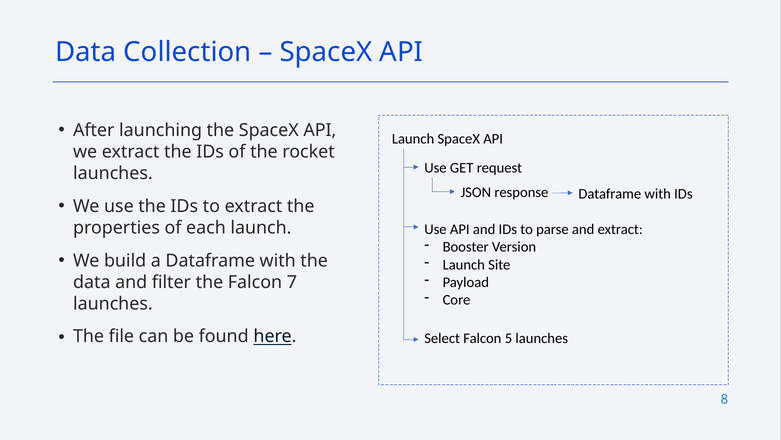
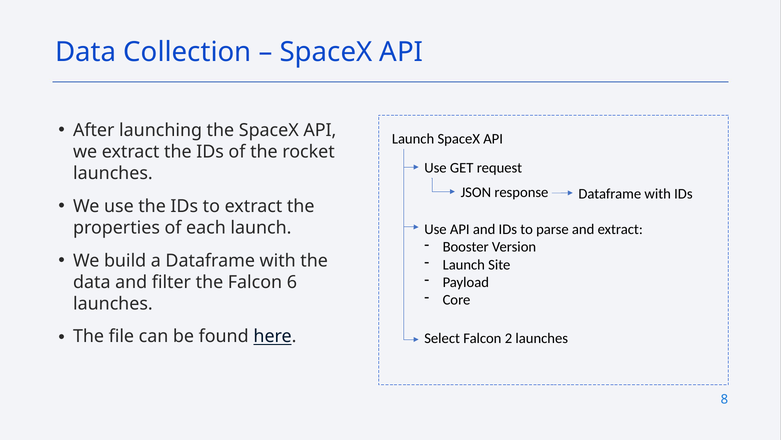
7: 7 -> 6
5: 5 -> 2
